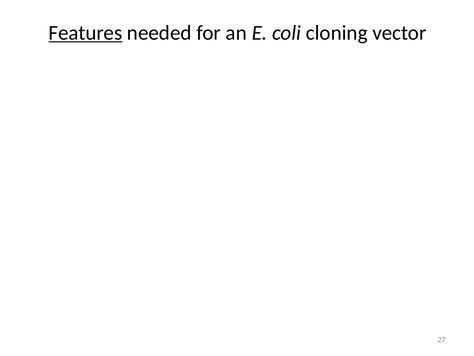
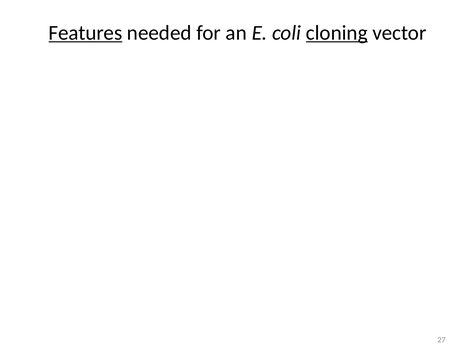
cloning underline: none -> present
